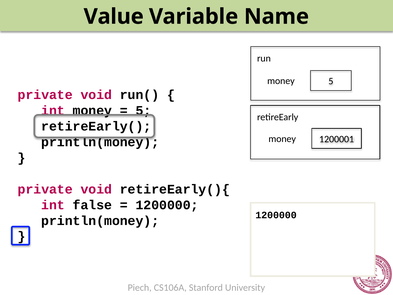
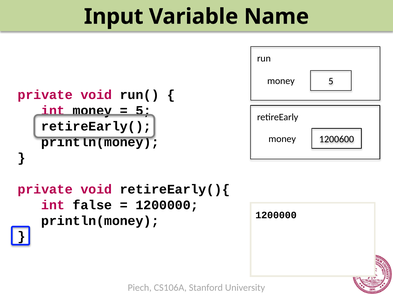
Value: Value -> Input
1200001: 1200001 -> 1200600
